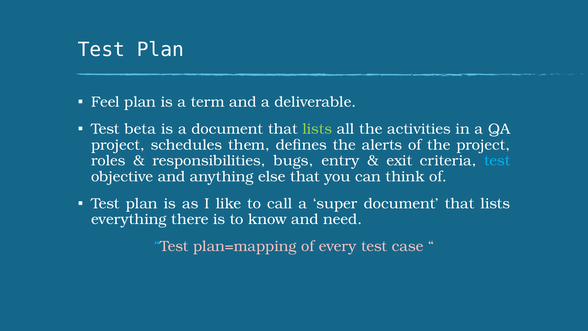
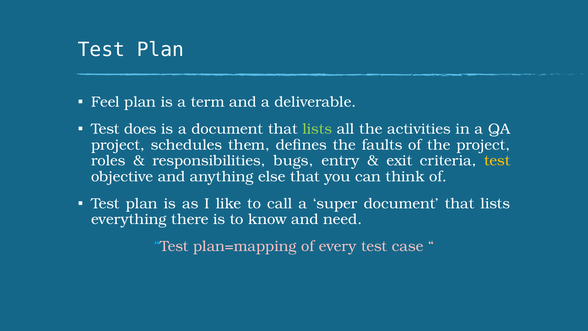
beta: beta -> does
alerts: alerts -> faults
test at (497, 161) colour: light blue -> yellow
